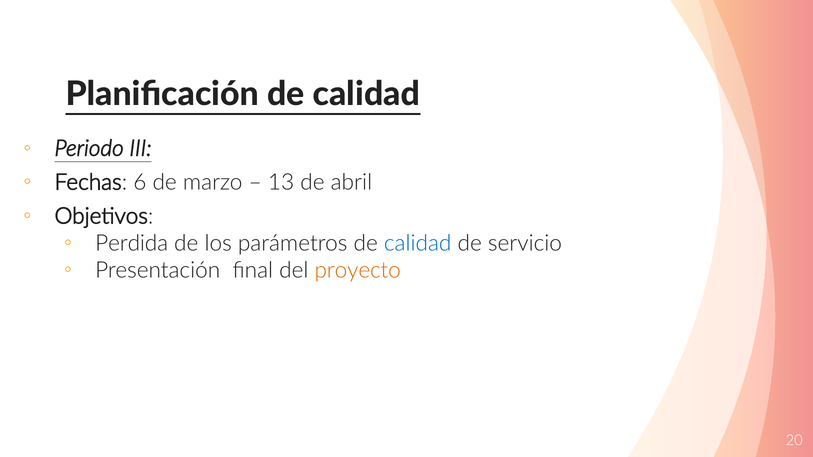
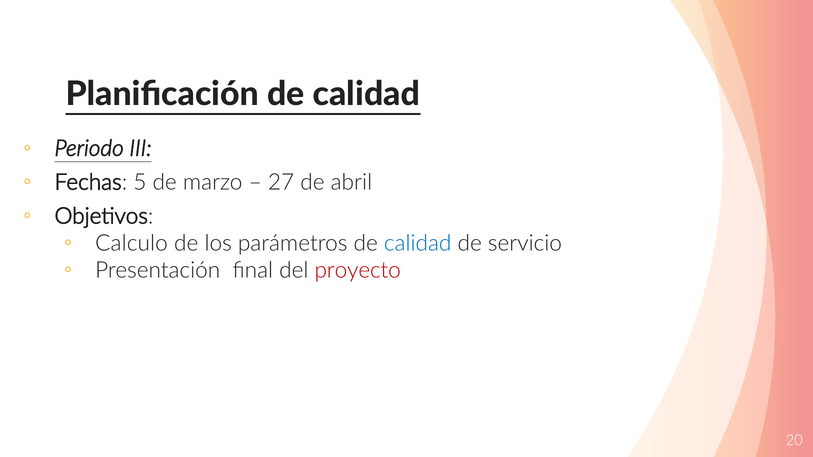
6: 6 -> 5
13: 13 -> 27
Perdida: Perdida -> Calculo
proyecto colour: orange -> red
